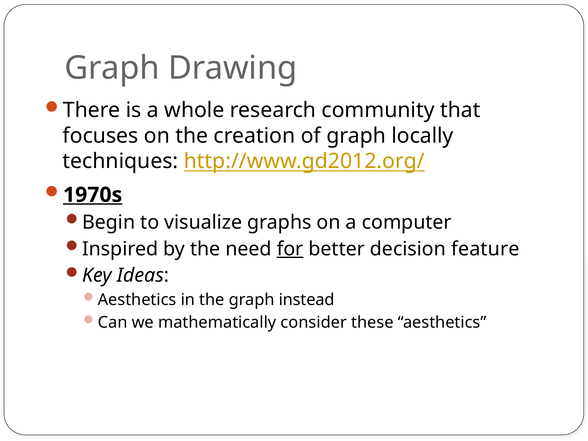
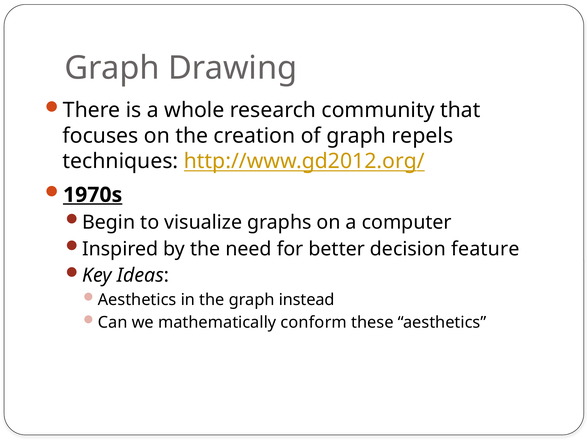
locally: locally -> repels
for underline: present -> none
consider: consider -> conform
